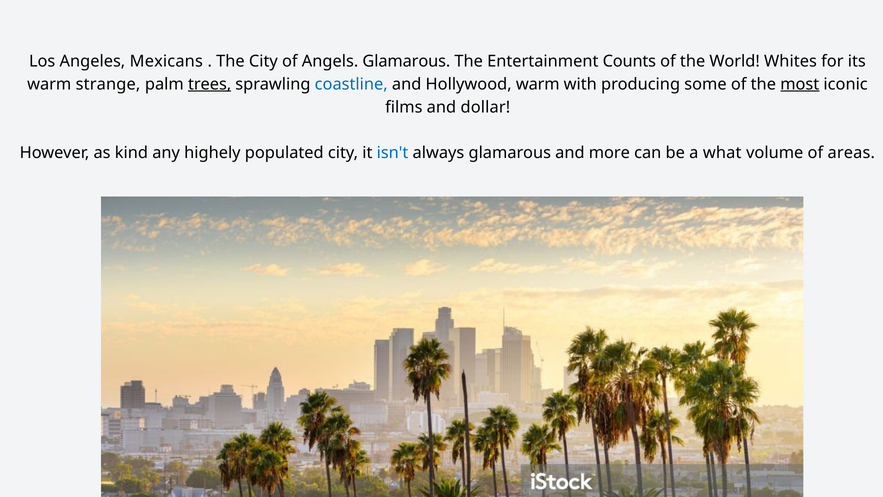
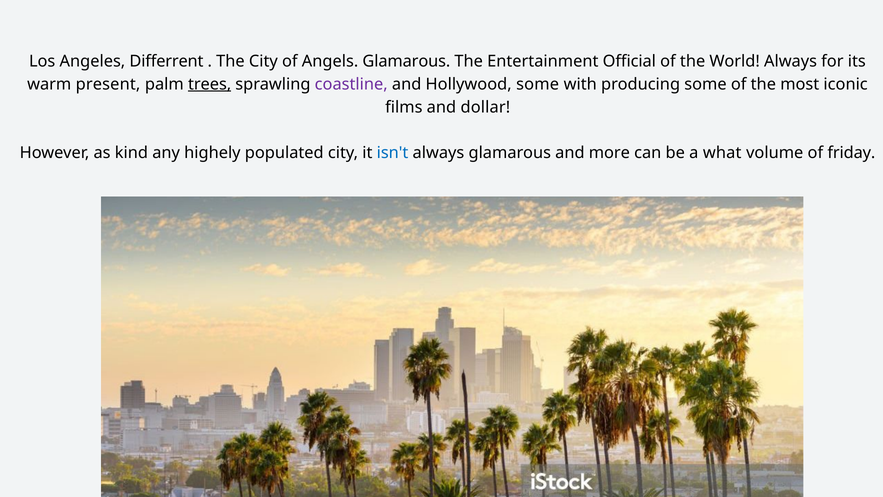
Mexicans: Mexicans -> Differrent
Counts: Counts -> Official
World Whites: Whites -> Always
strange: strange -> present
coastline colour: blue -> purple
Hollywood warm: warm -> some
most underline: present -> none
areas: areas -> friday
